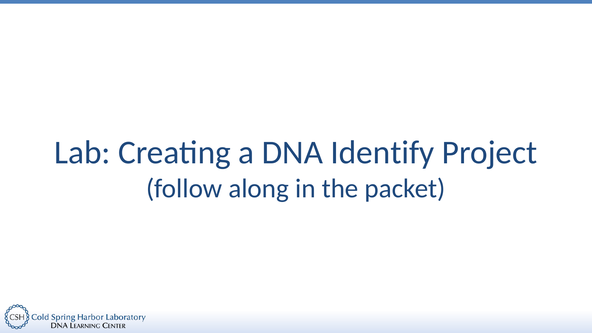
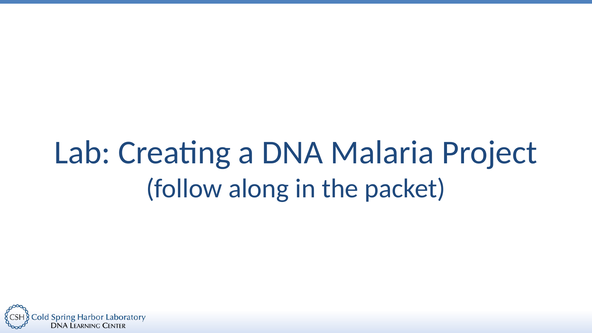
Identify: Identify -> Malaria
